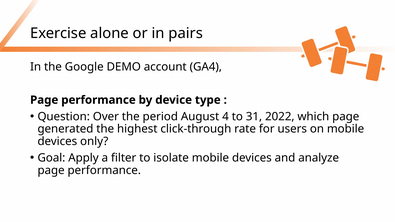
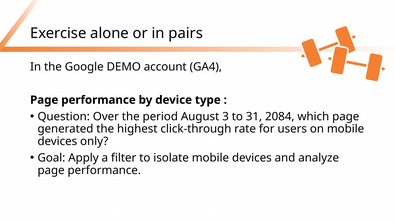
4: 4 -> 3
2022: 2022 -> 2084
